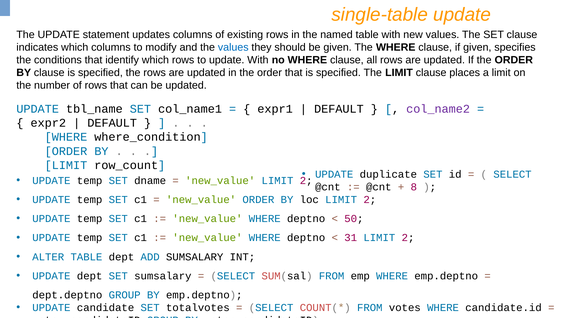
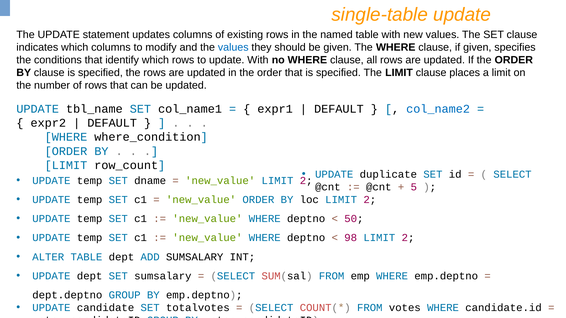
col_name2 colour: purple -> blue
8: 8 -> 5
31: 31 -> 98
